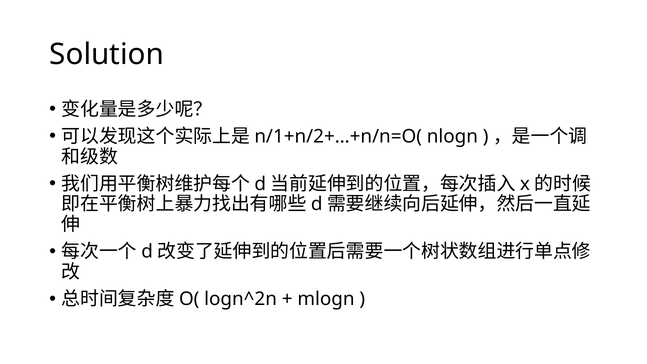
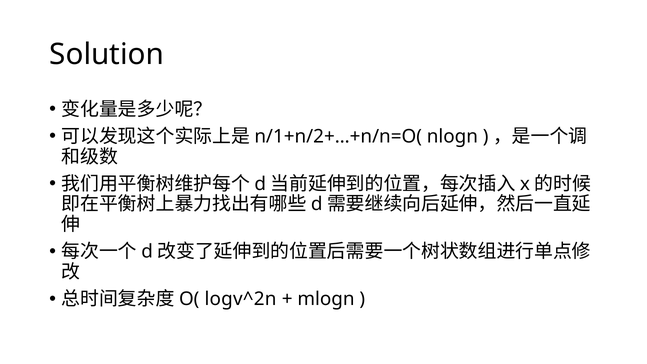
logn^2n: logn^2n -> logv^2n
